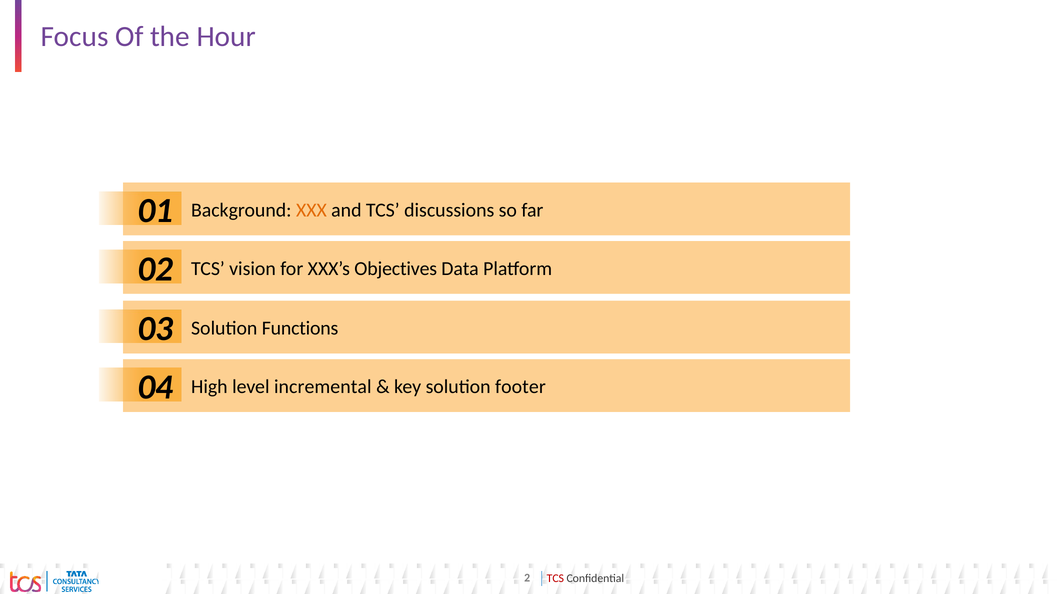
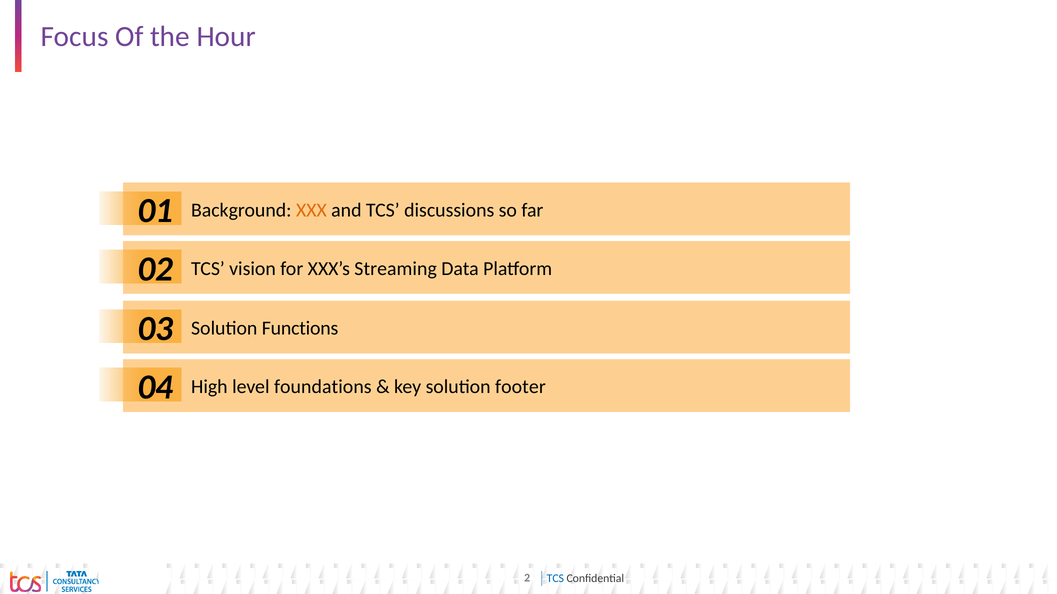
Objectives: Objectives -> Streaming
incremental: incremental -> foundations
TCS at (555, 579) colour: red -> blue
